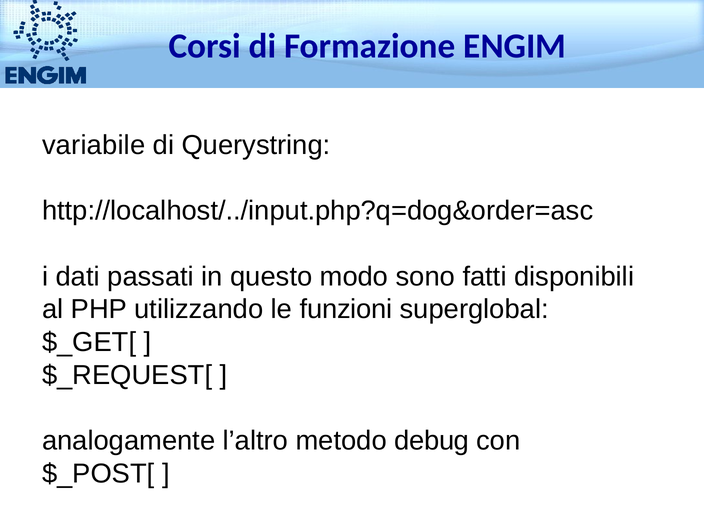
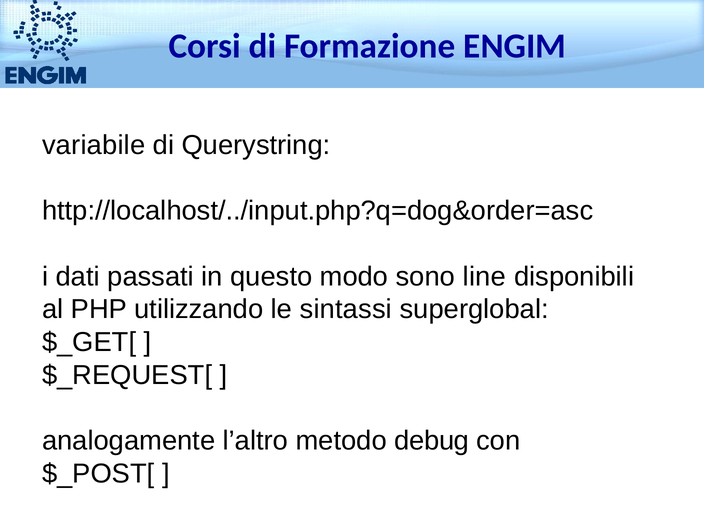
fatti: fatti -> line
funzioni: funzioni -> sintassi
